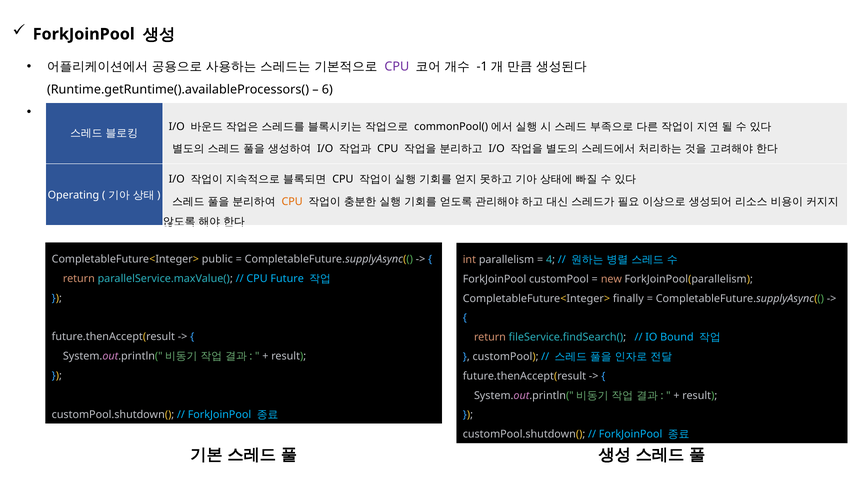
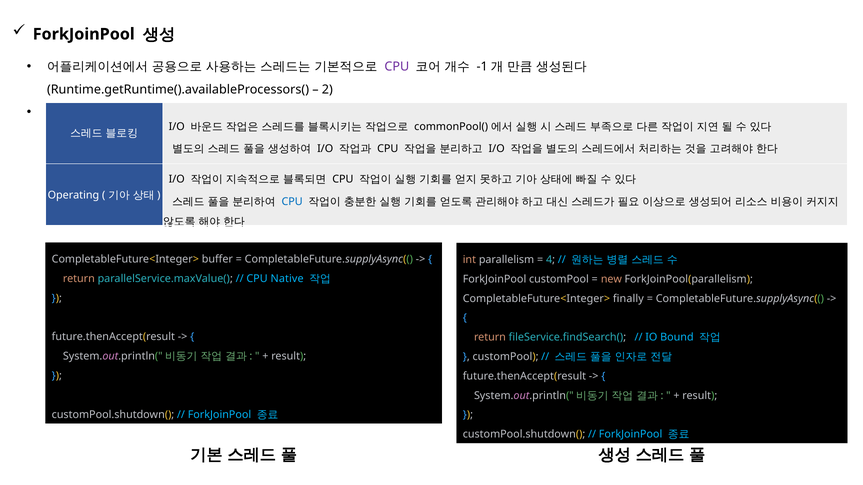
6: 6 -> 2
CPU at (292, 202) colour: orange -> blue
public: public -> buffer
Future: Future -> Native
